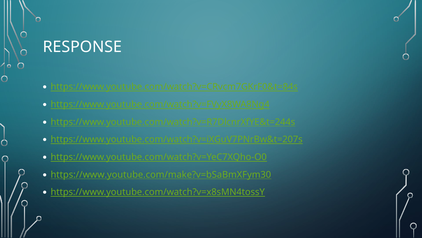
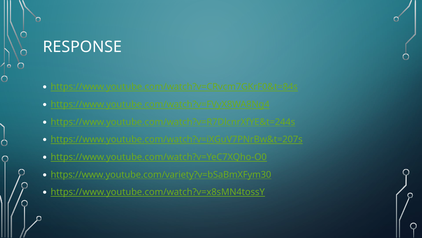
https://www.youtube.com/make?v=bSaBmXFym30: https://www.youtube.com/make?v=bSaBmXFym30 -> https://www.youtube.com/variety?v=bSaBmXFym30
